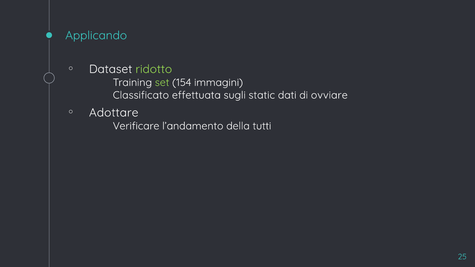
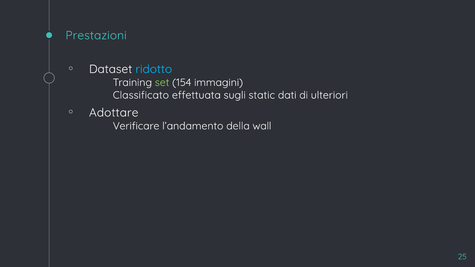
Applicando: Applicando -> Prestazioni
ridotto colour: light green -> light blue
ovviare: ovviare -> ulteriori
tutti: tutti -> wall
